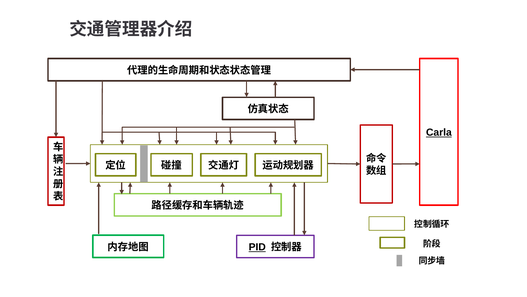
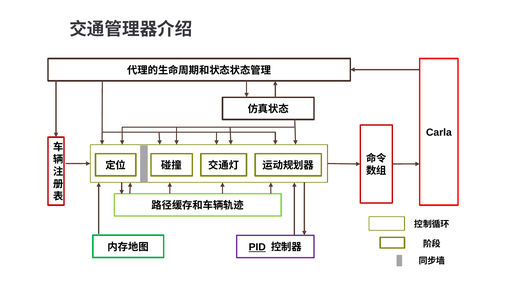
Carla underline: present -> none
